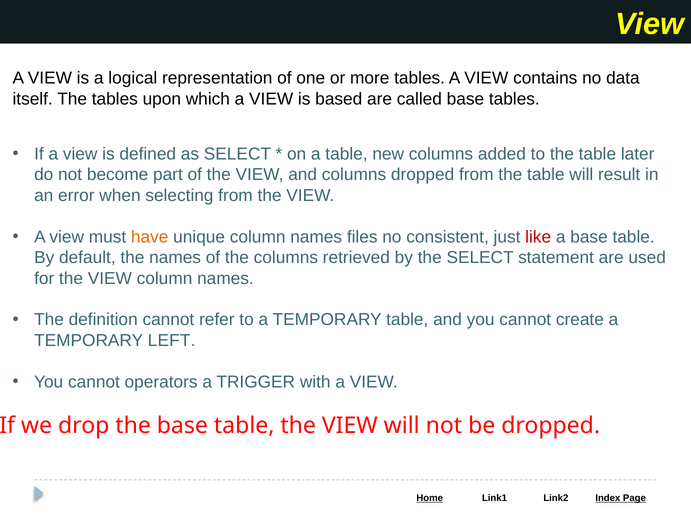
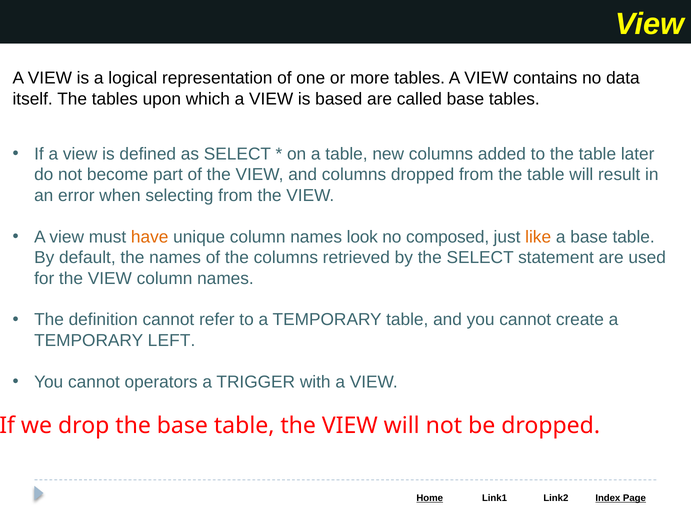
files: files -> look
consistent: consistent -> composed
like colour: red -> orange
